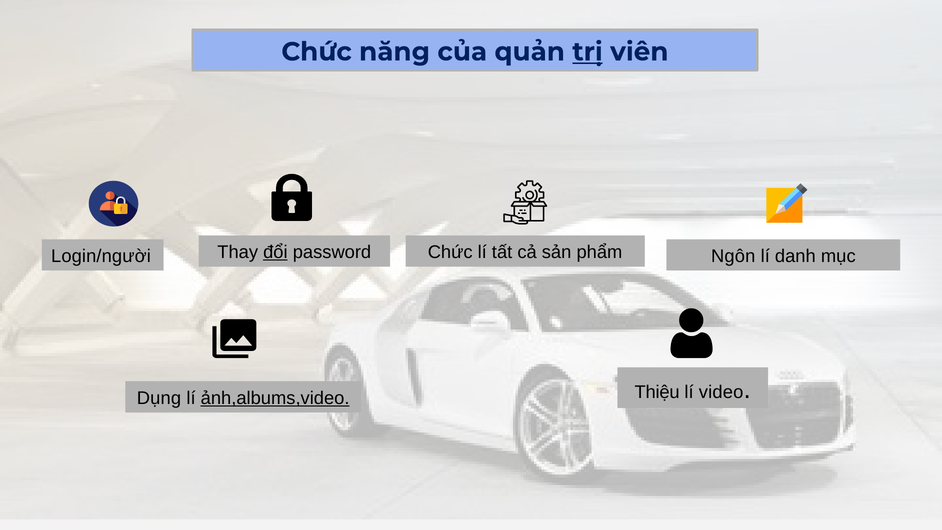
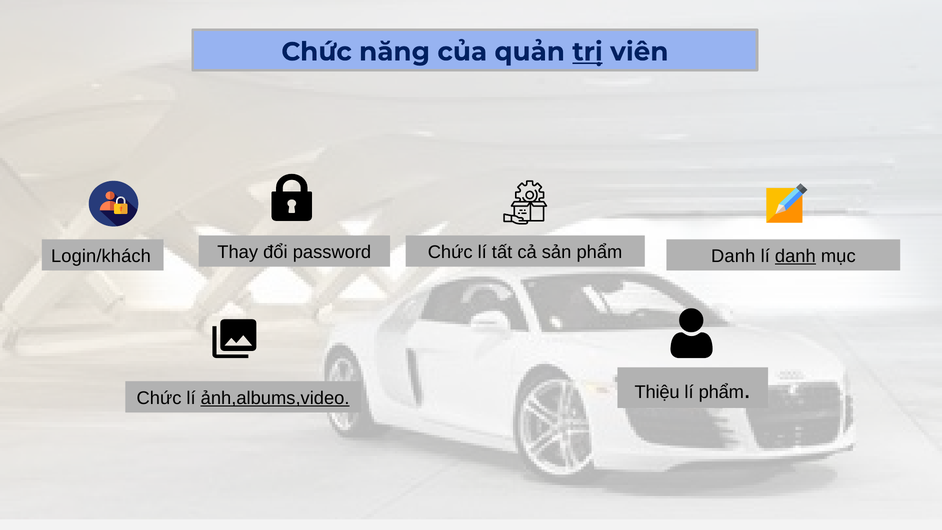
đổi underline: present -> none
phẩm Ngôn: Ngôn -> Danh
danh at (795, 256) underline: none -> present
Login/người: Login/người -> Login/khách
lí video: video -> phẩm
Dụng at (159, 398): Dụng -> Chức
